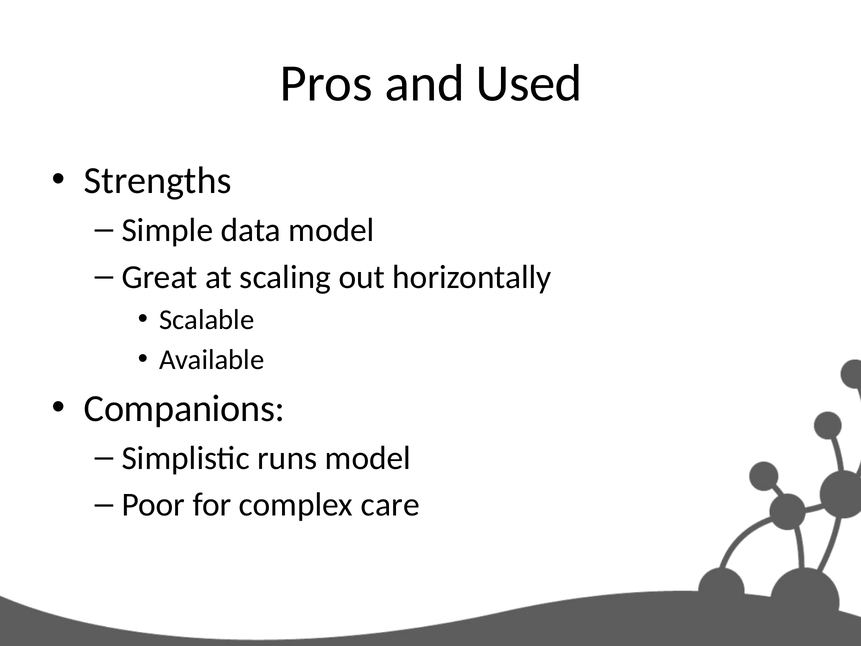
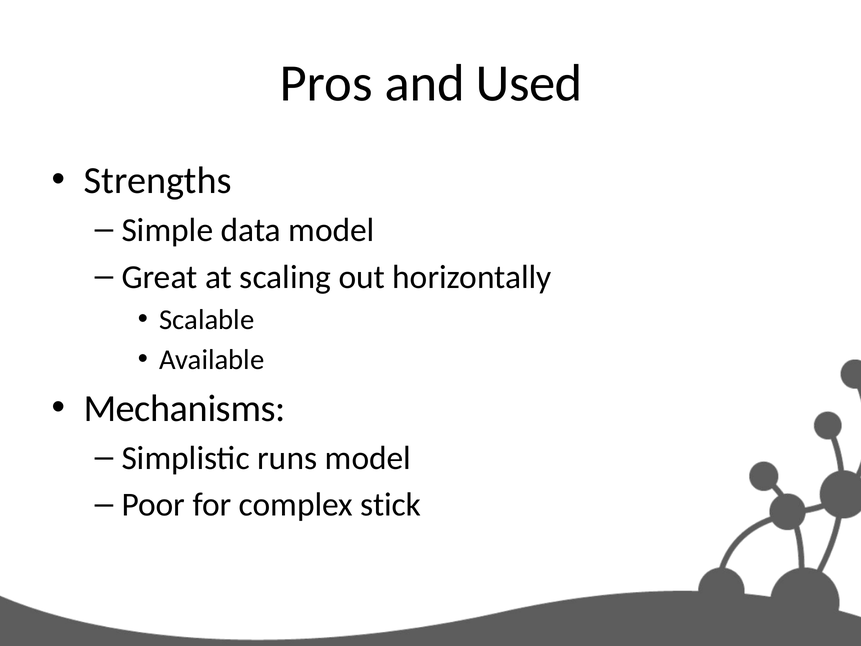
Companions: Companions -> Mechanisms
care: care -> stick
